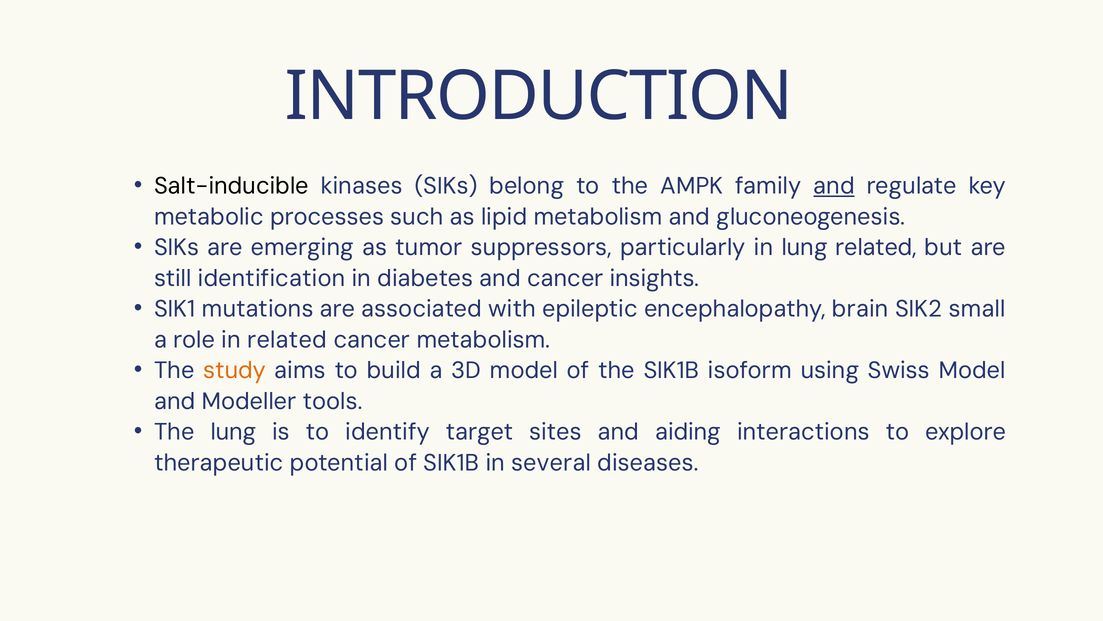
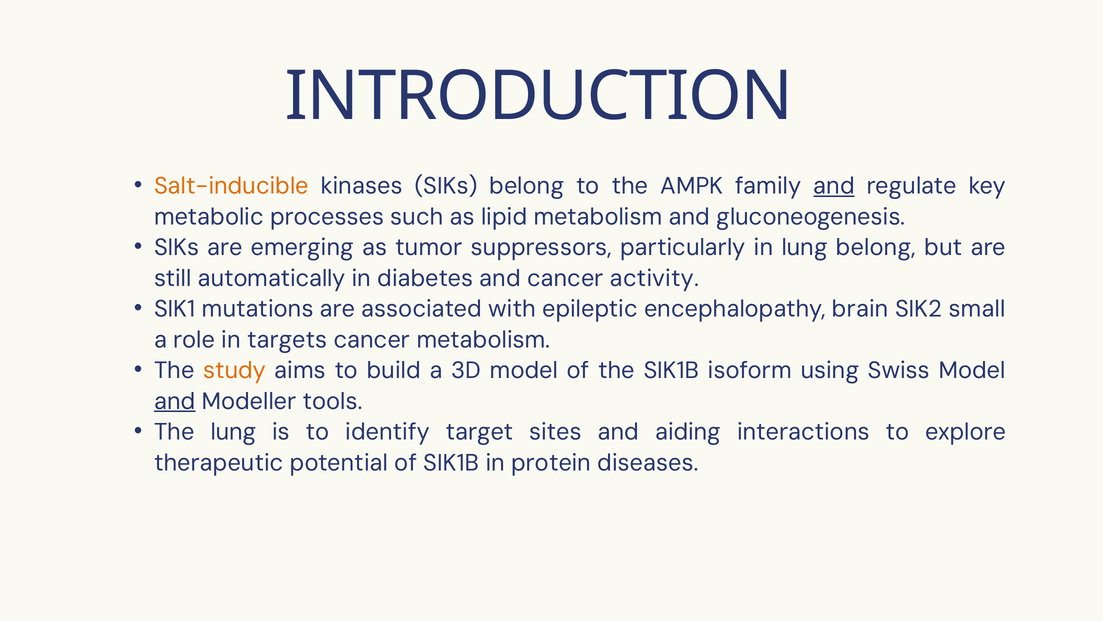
Salt-inducible colour: black -> orange
lung related: related -> belong
identification: identification -> automatically
insights: insights -> activity
in related: related -> targets
and at (175, 401) underline: none -> present
several: several -> protein
